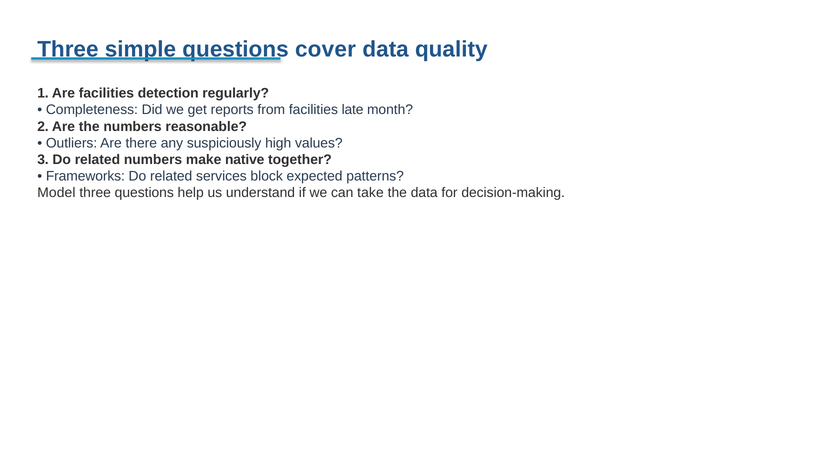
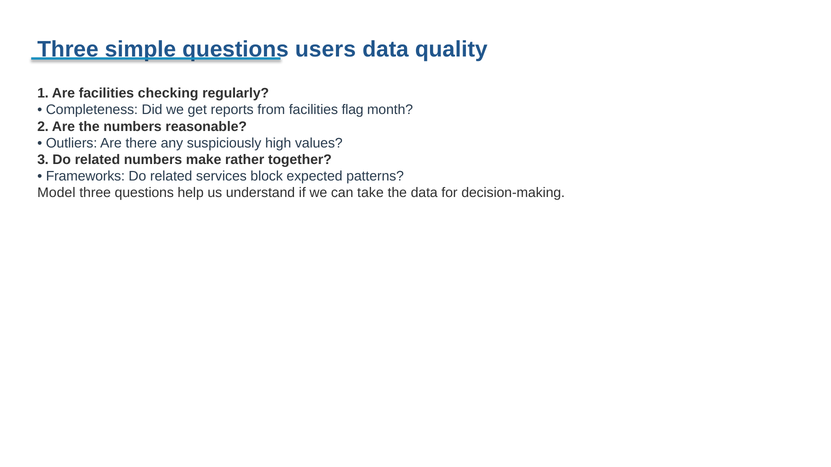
cover: cover -> users
detection: detection -> checking
late: late -> flag
native: native -> rather
